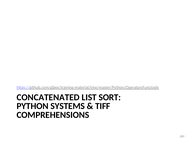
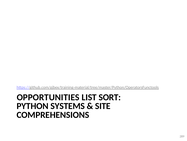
CONCATENATED: CONCATENATED -> OPPORTUNITIES
TIFF: TIFF -> SITE
